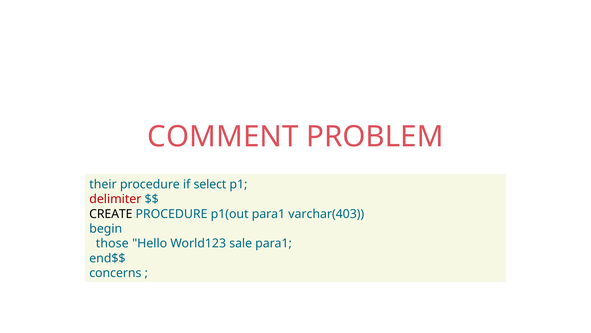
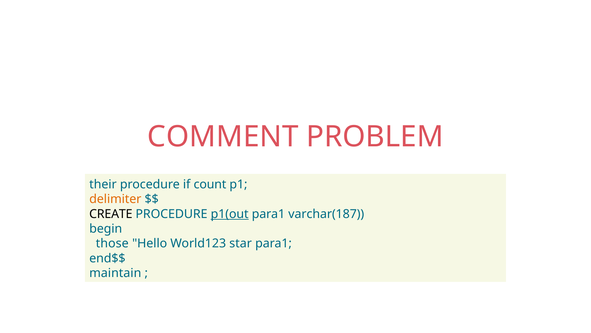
select: select -> count
delimiter colour: red -> orange
p1(out underline: none -> present
varchar(403: varchar(403 -> varchar(187
sale: sale -> star
concerns: concerns -> maintain
